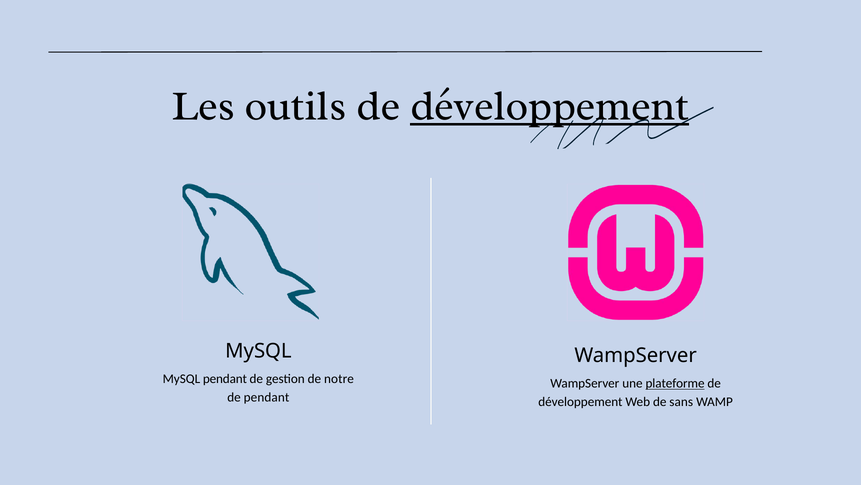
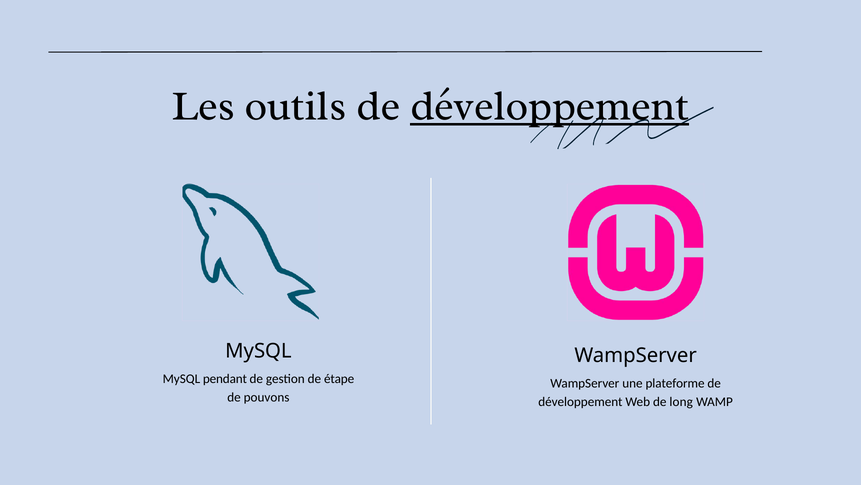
notre: notre -> étape
plateforme underline: present -> none
de pendant: pendant -> pouvons
sans: sans -> long
